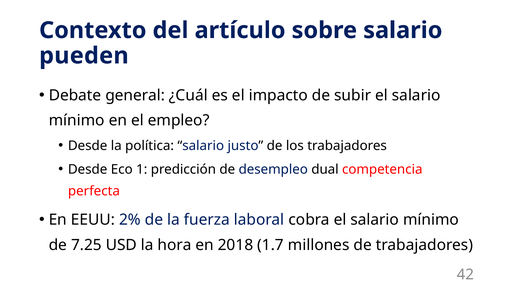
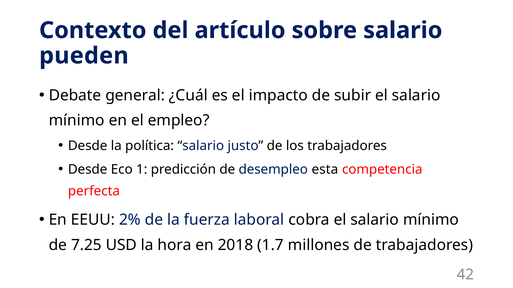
dual: dual -> esta
